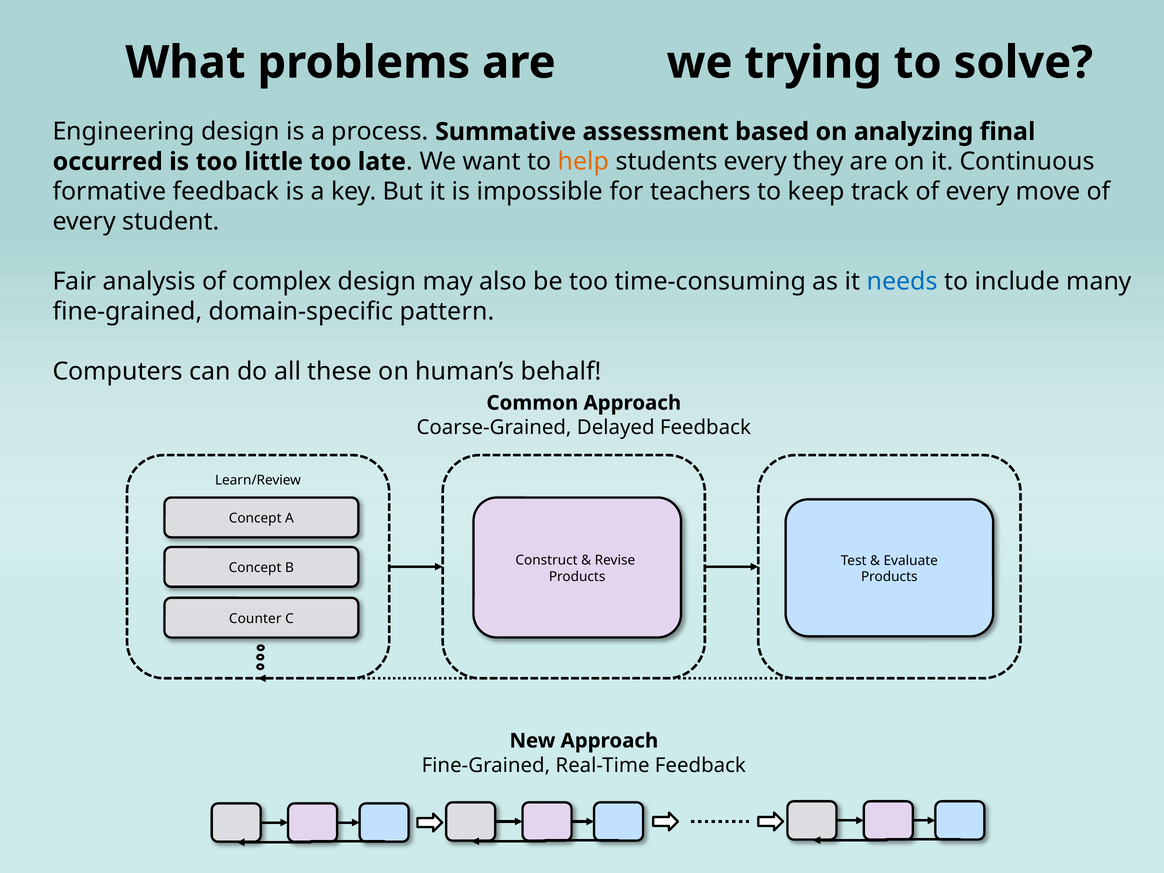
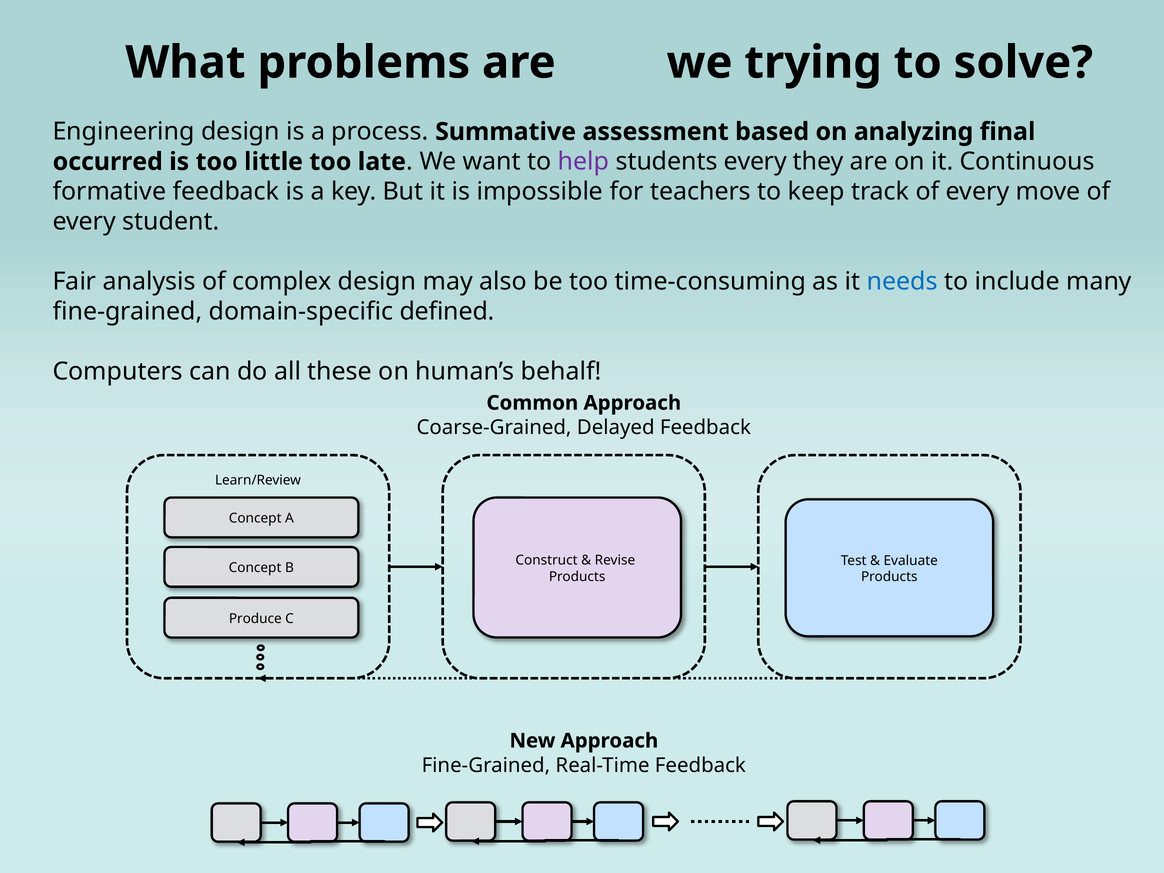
help colour: orange -> purple
pattern: pattern -> defined
Counter: Counter -> Produce
